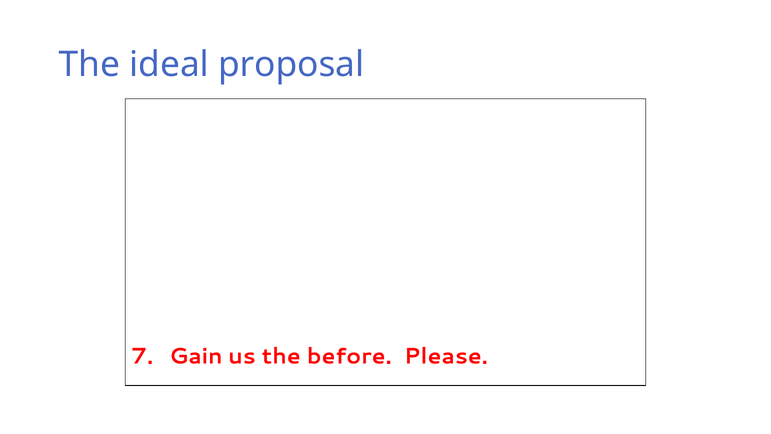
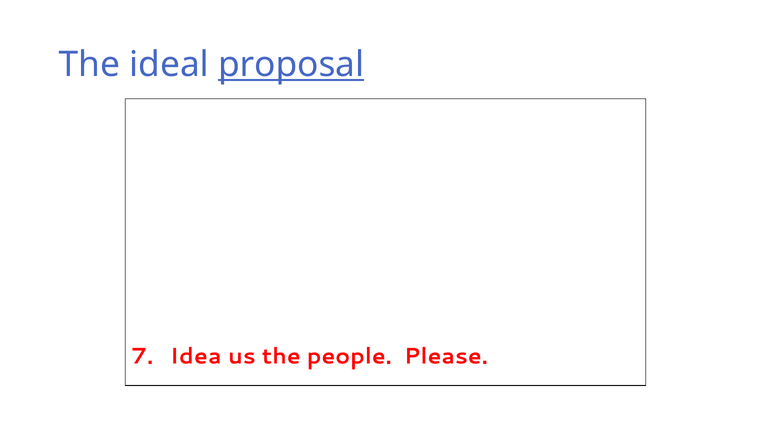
proposal underline: none -> present
Gain at (196, 356): Gain -> Idea
before: before -> people
